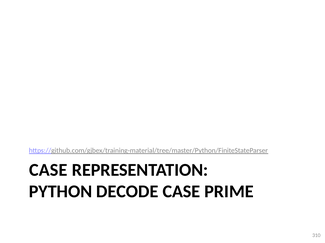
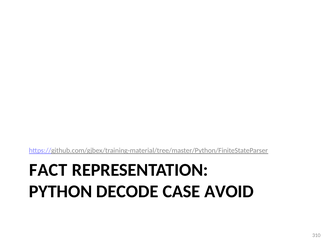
CASE at (48, 170): CASE -> FACT
PRIME: PRIME -> AVOID
